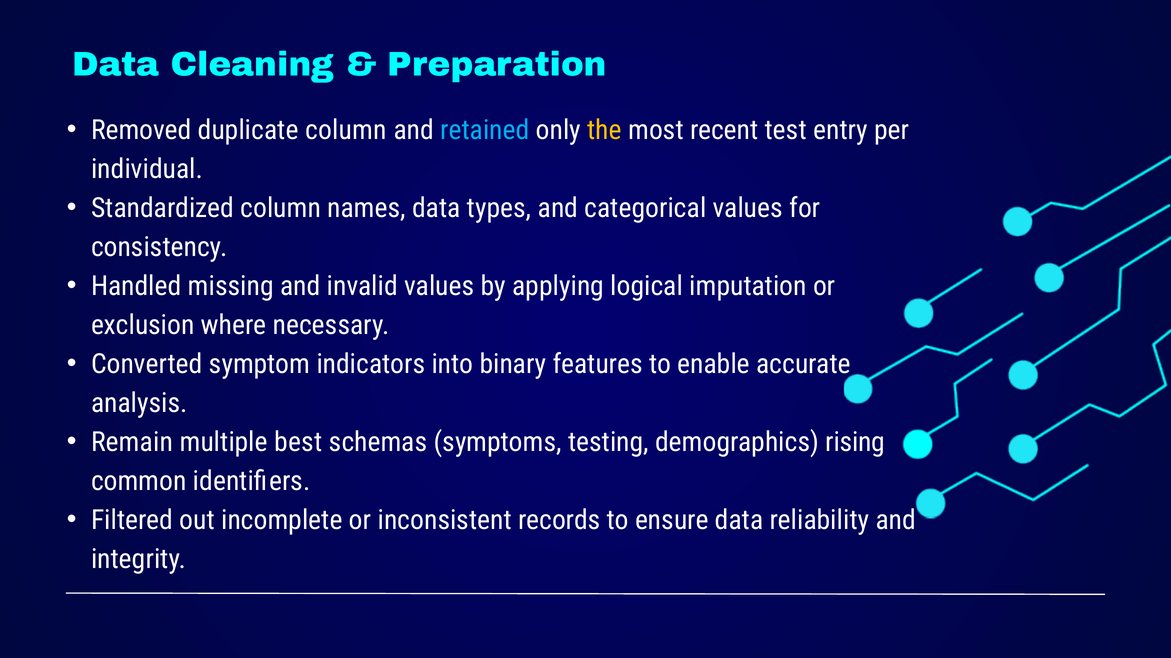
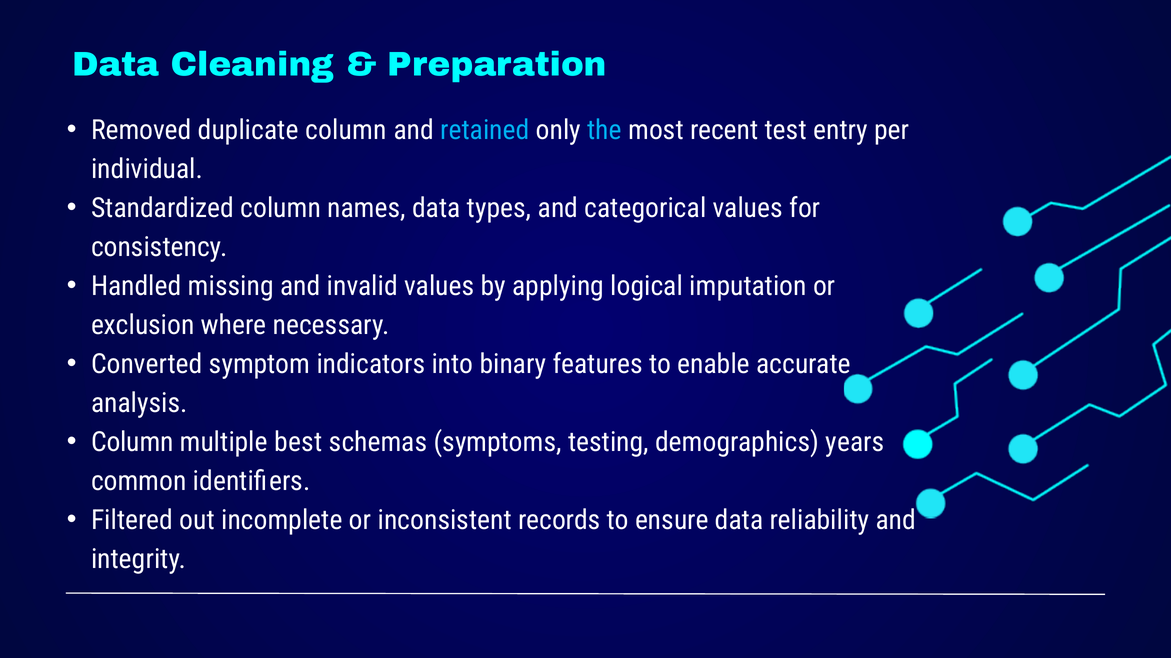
the colour: yellow -> light blue
Remain at (132, 443): Remain -> Column
rising: rising -> years
